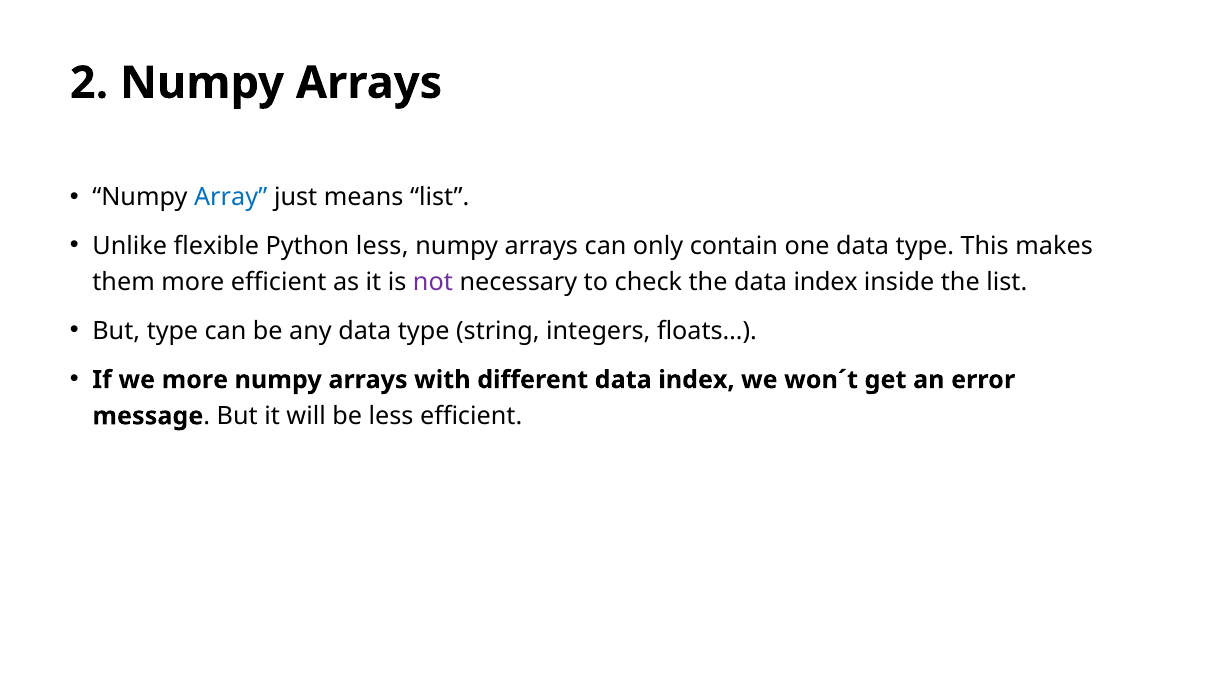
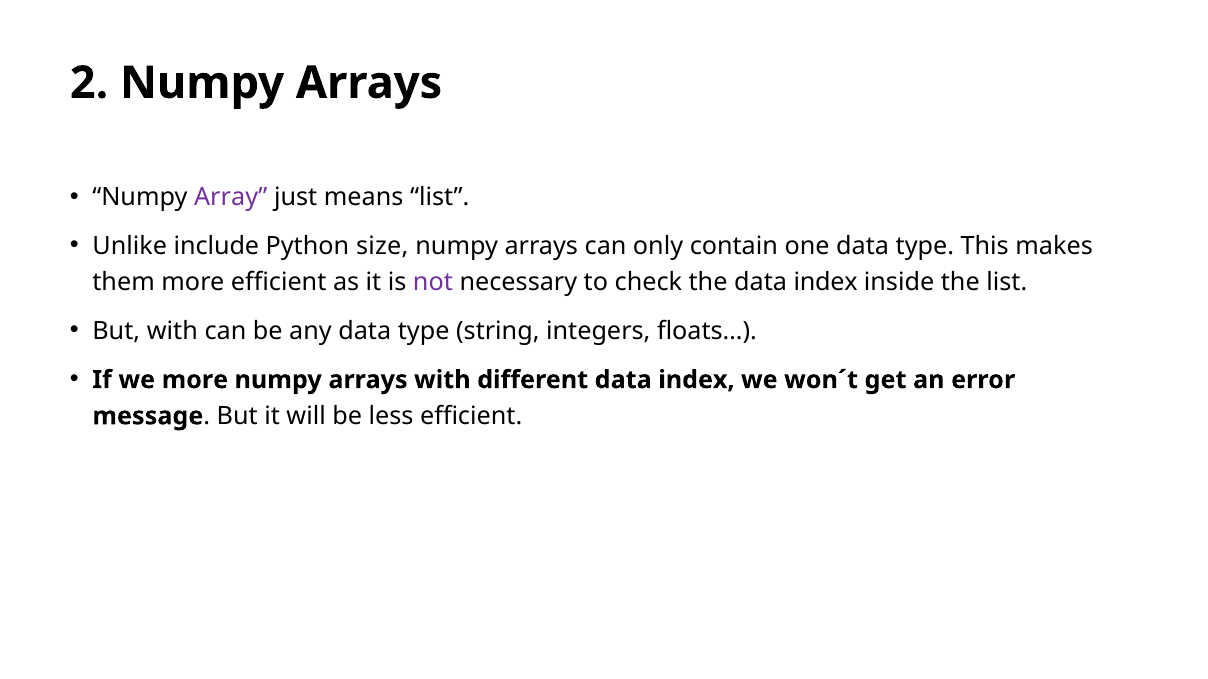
Array colour: blue -> purple
flexible: flexible -> include
Python less: less -> size
But type: type -> with
